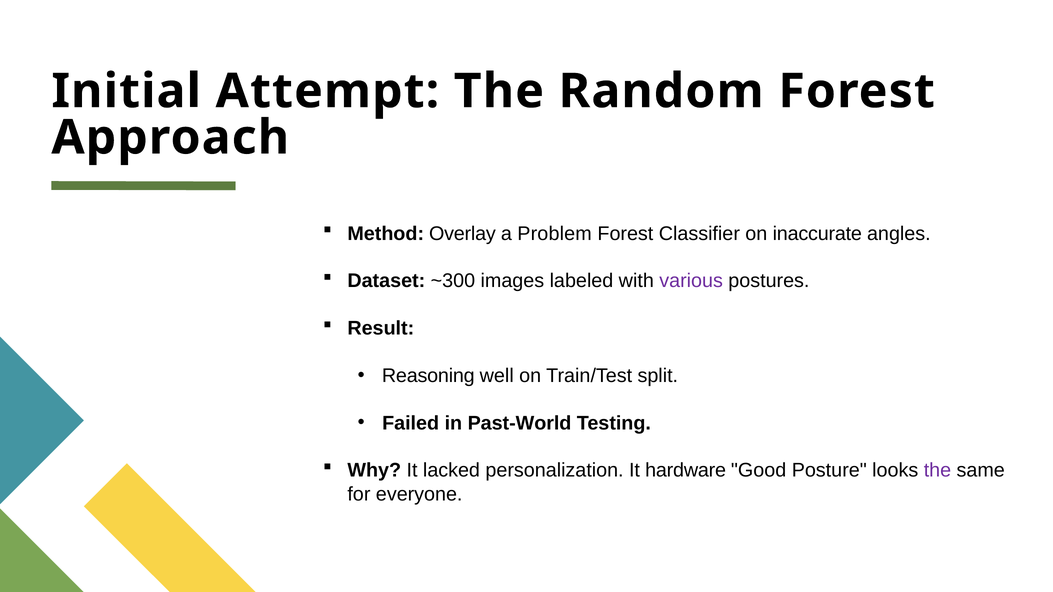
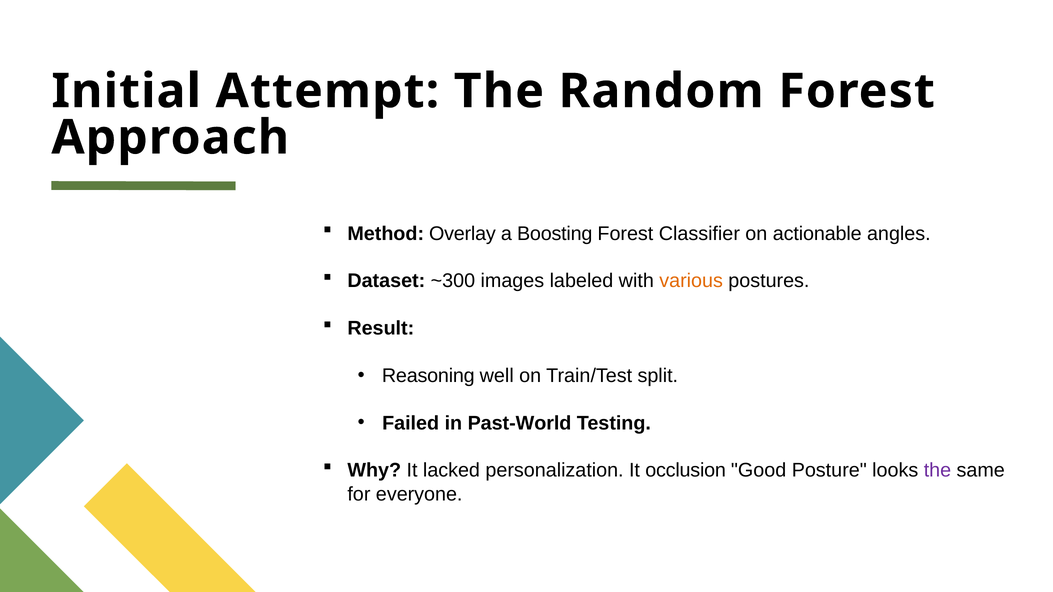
Problem: Problem -> Boosting
inaccurate: inaccurate -> actionable
various colour: purple -> orange
hardware: hardware -> occlusion
